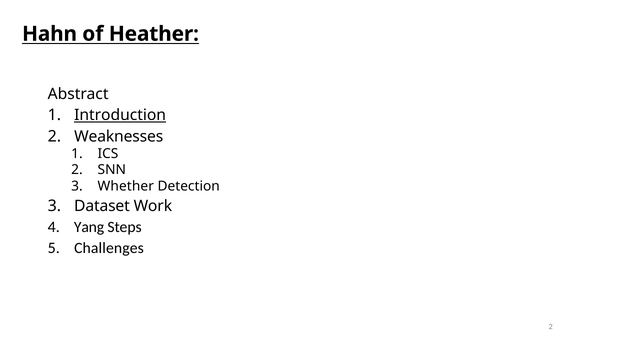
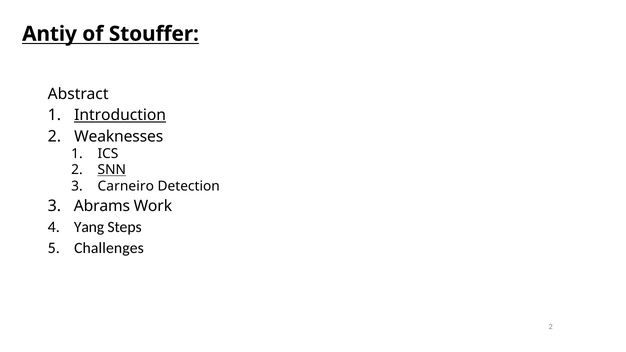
Hahn: Hahn -> Antiy
Heather: Heather -> Stouffer
SNN underline: none -> present
Whether: Whether -> Carneiro
Dataset: Dataset -> Abrams
